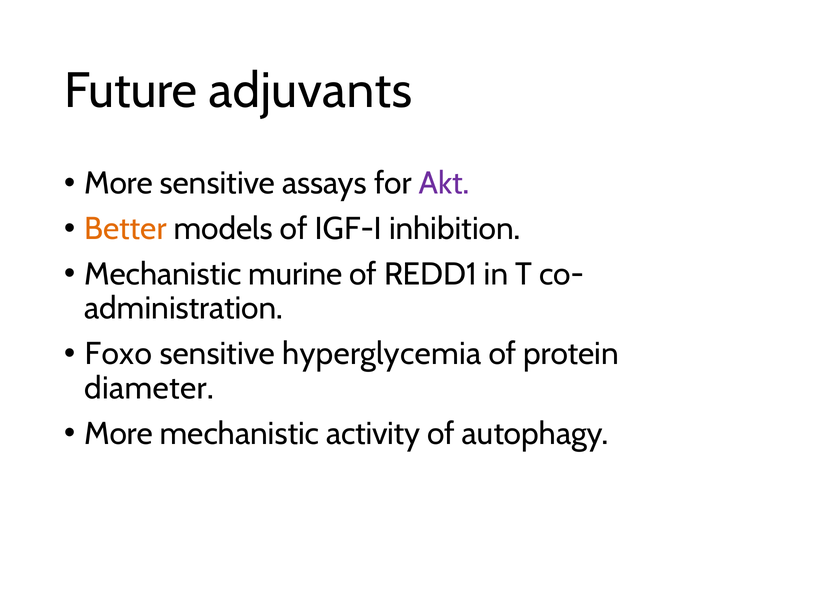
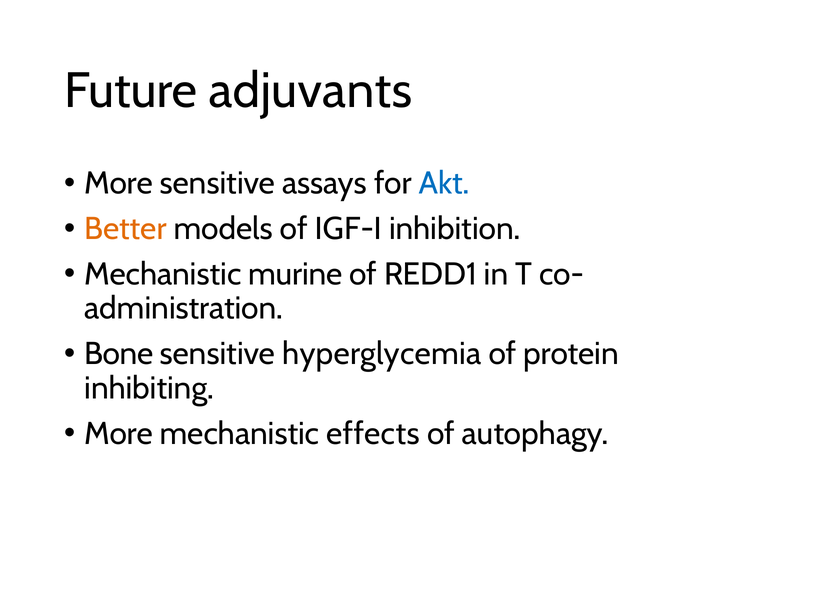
Akt colour: purple -> blue
Foxo: Foxo -> Bone
diameter: diameter -> inhibiting
activity: activity -> effects
